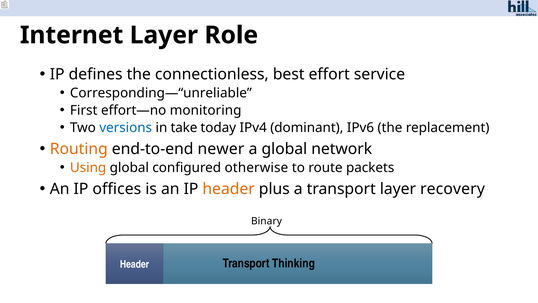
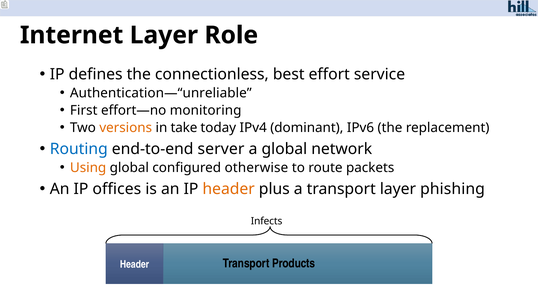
Corresponding—“unreliable: Corresponding—“unreliable -> Authentication—“unreliable
versions colour: blue -> orange
Routing colour: orange -> blue
newer: newer -> server
recovery: recovery -> phishing
Binary: Binary -> Infects
Thinking: Thinking -> Products
